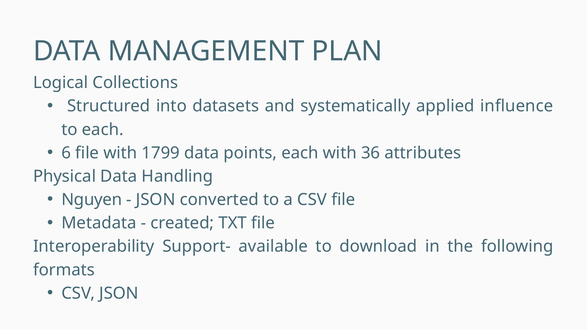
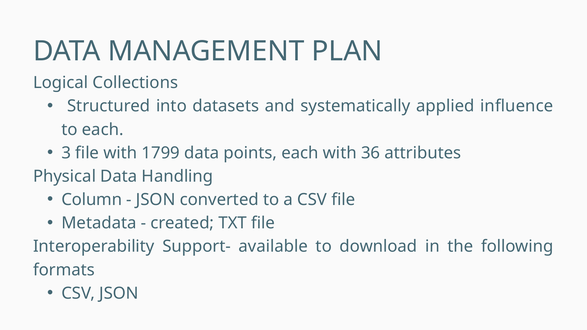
6: 6 -> 3
Nguyen: Nguyen -> Column
